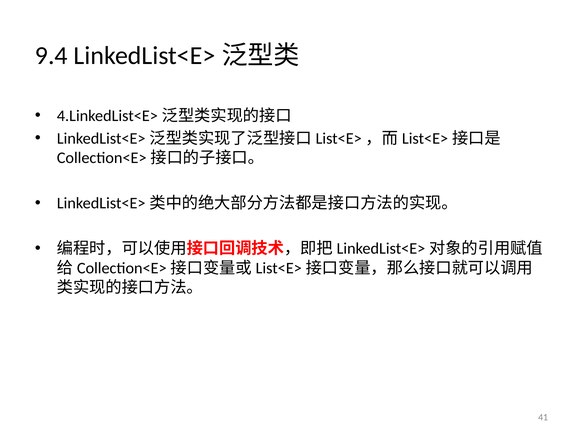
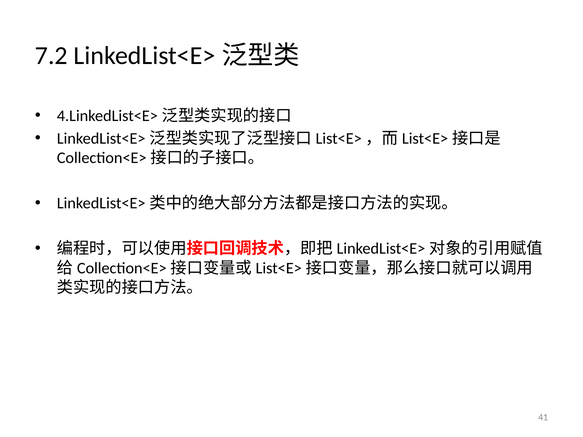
9.4: 9.4 -> 7.2
